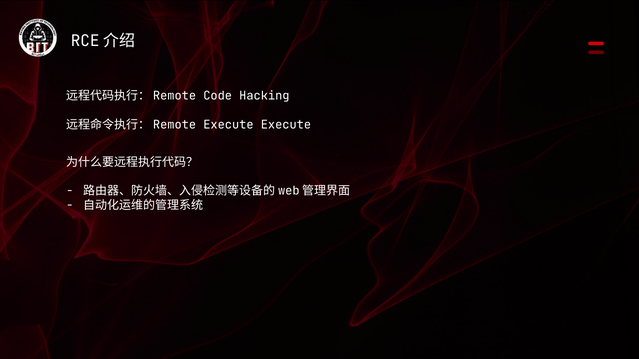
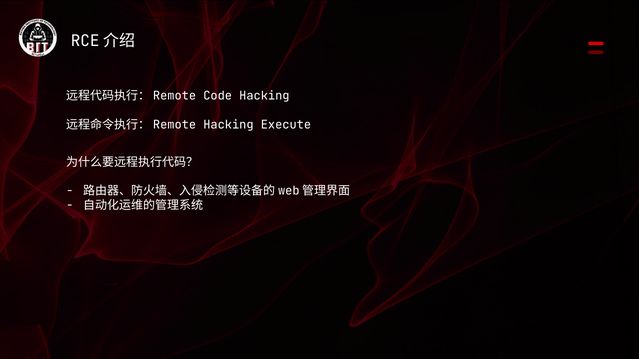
Execute at (228, 125): Execute -> Hacking
